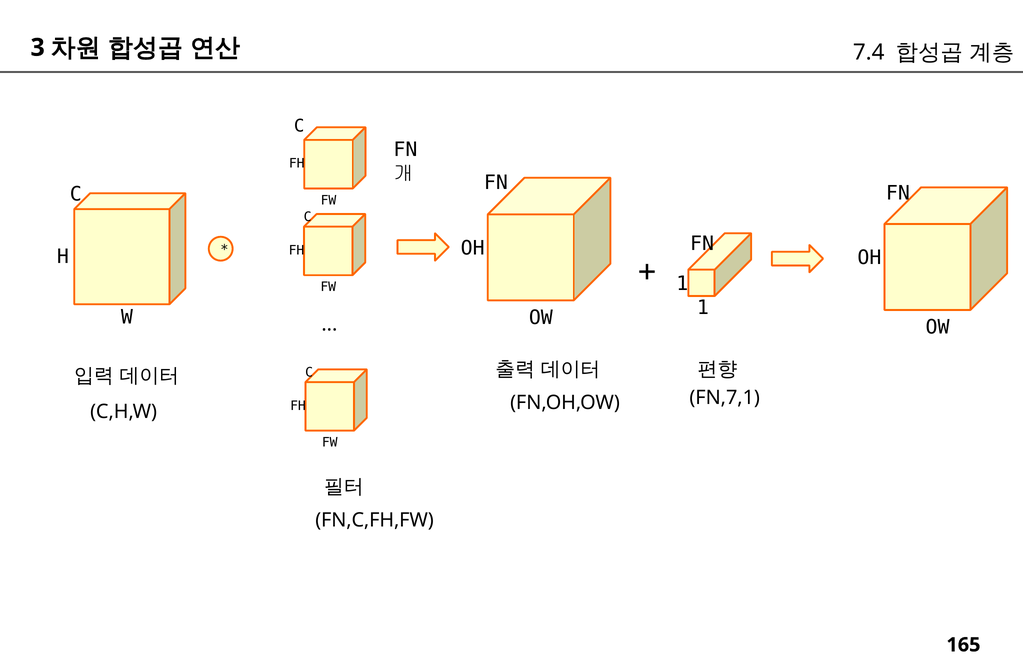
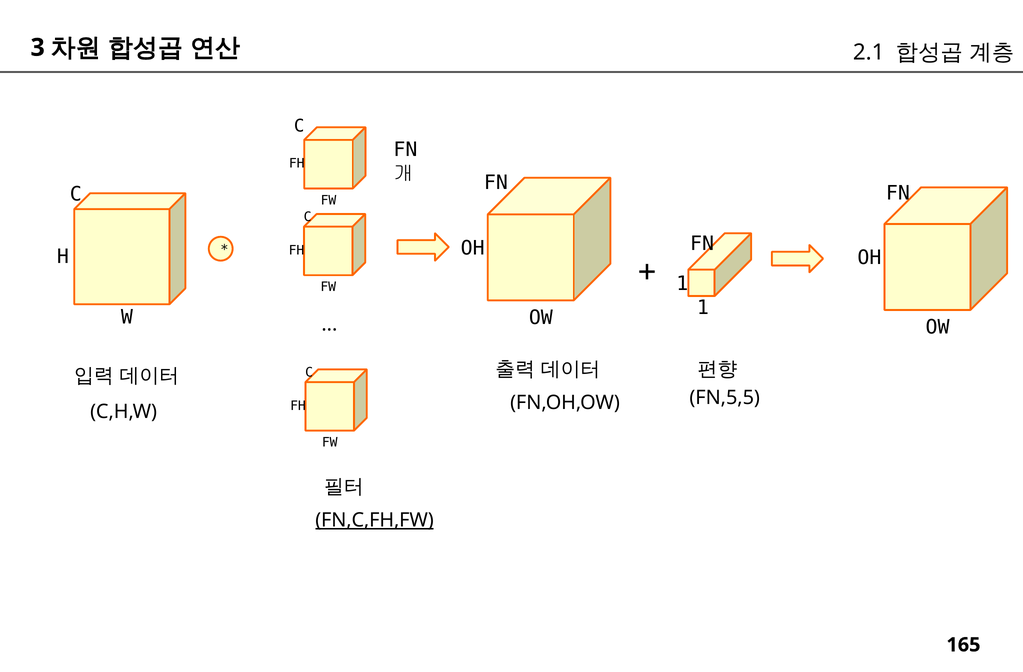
7.4: 7.4 -> 2.1
FN,7,1: FN,7,1 -> FN,5,5
FN,C,FH,FW underline: none -> present
